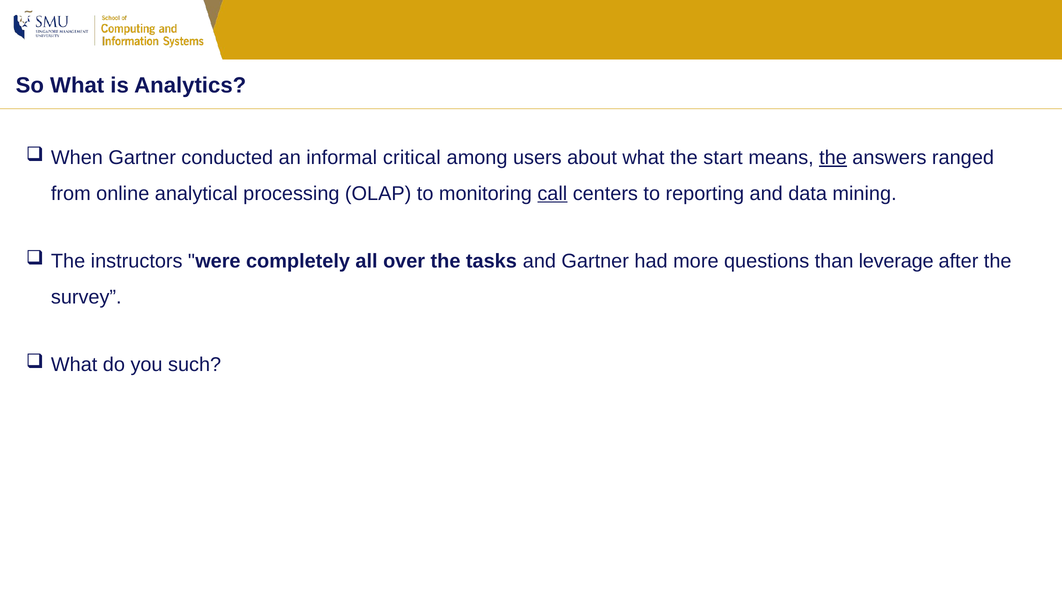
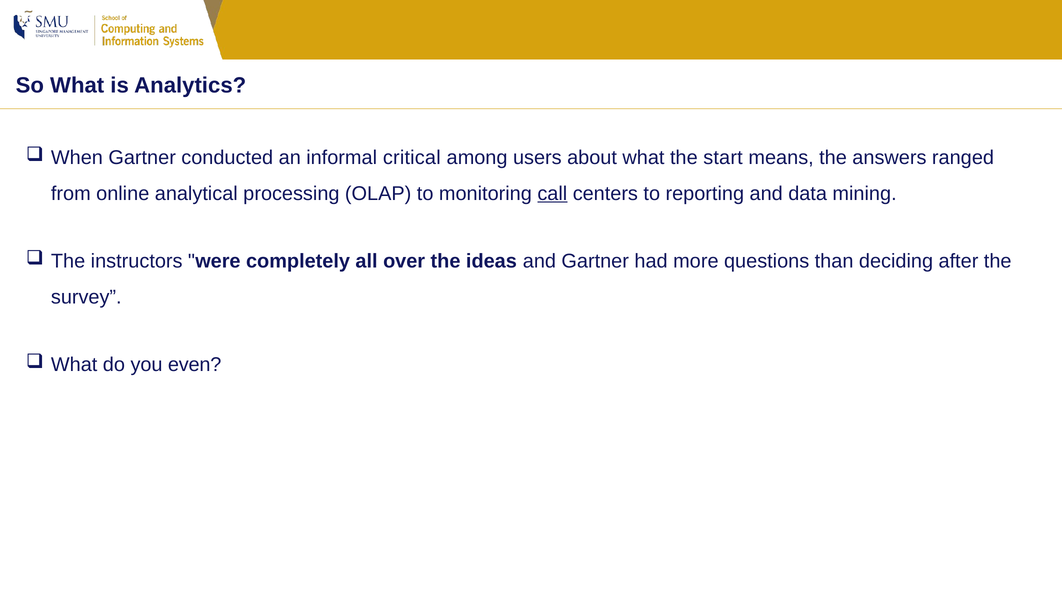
the at (833, 158) underline: present -> none
tasks: tasks -> ideas
leverage: leverage -> deciding
such: such -> even
